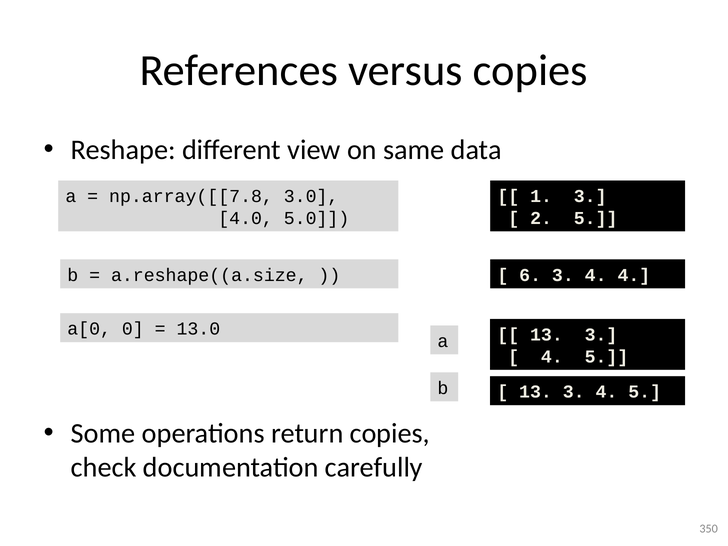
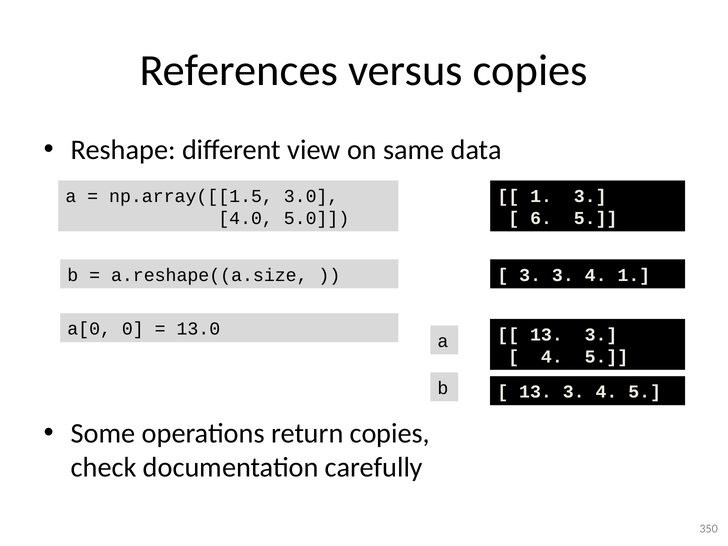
np.array([[7.8: np.array([[7.8 -> np.array([[1.5
2: 2 -> 6
6 at (530, 275): 6 -> 3
4 4: 4 -> 1
